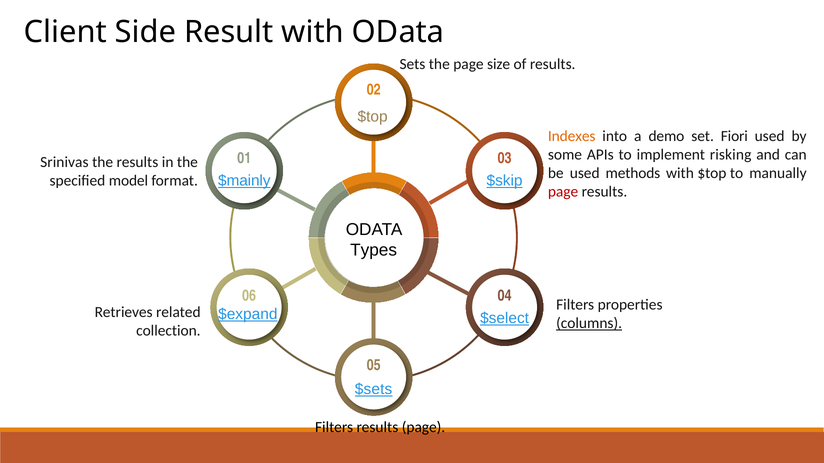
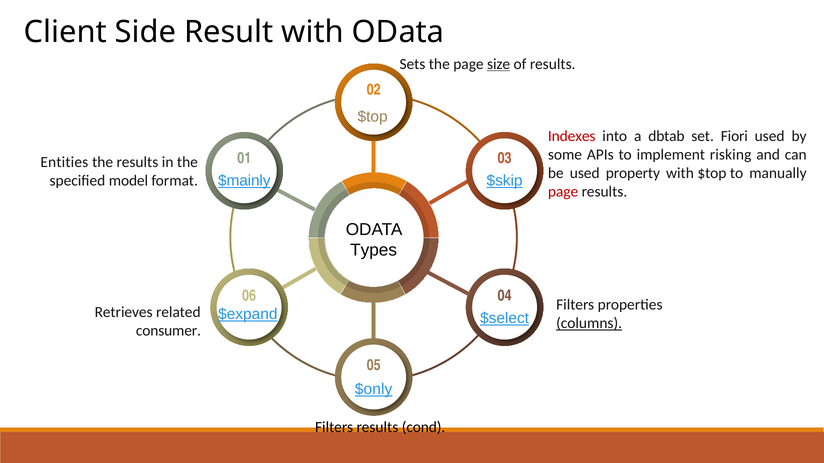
size underline: none -> present
Indexes colour: orange -> red
demo: demo -> dbtab
Srinivas: Srinivas -> Entities
methods: methods -> property
collection: collection -> consumer
$sets: $sets -> $only
results page: page -> cond
